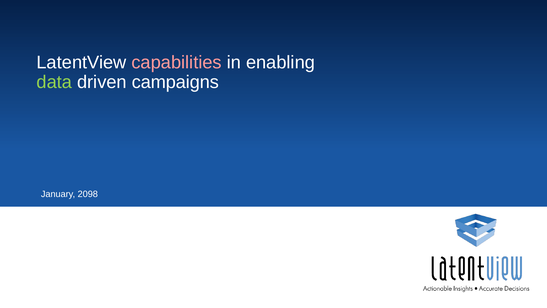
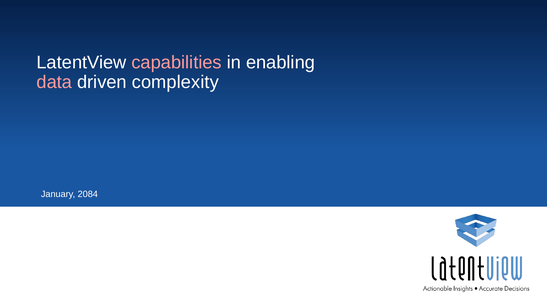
data colour: light green -> pink
campaigns: campaigns -> complexity
2098: 2098 -> 2084
